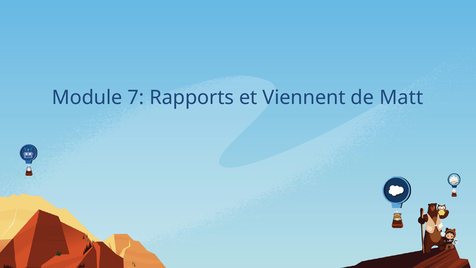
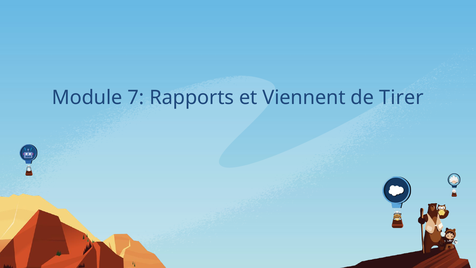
Matt: Matt -> Tirer
